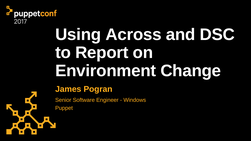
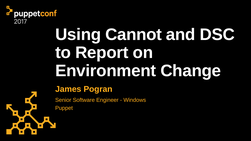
Across: Across -> Cannot
